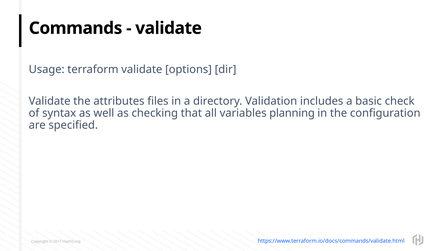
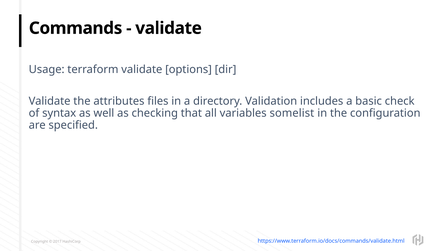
planning: planning -> somelist
